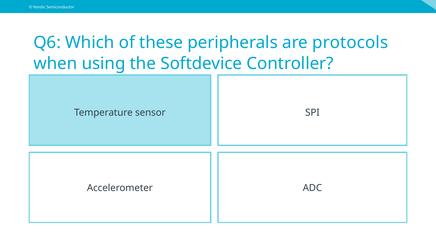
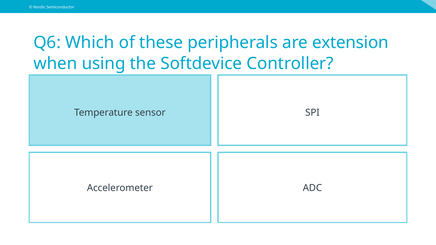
protocols: protocols -> extension
